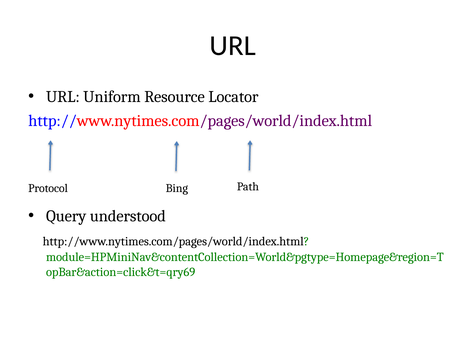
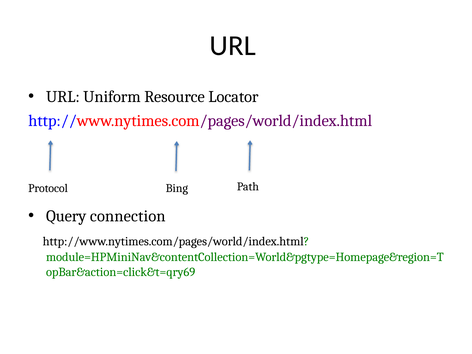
understood: understood -> connection
